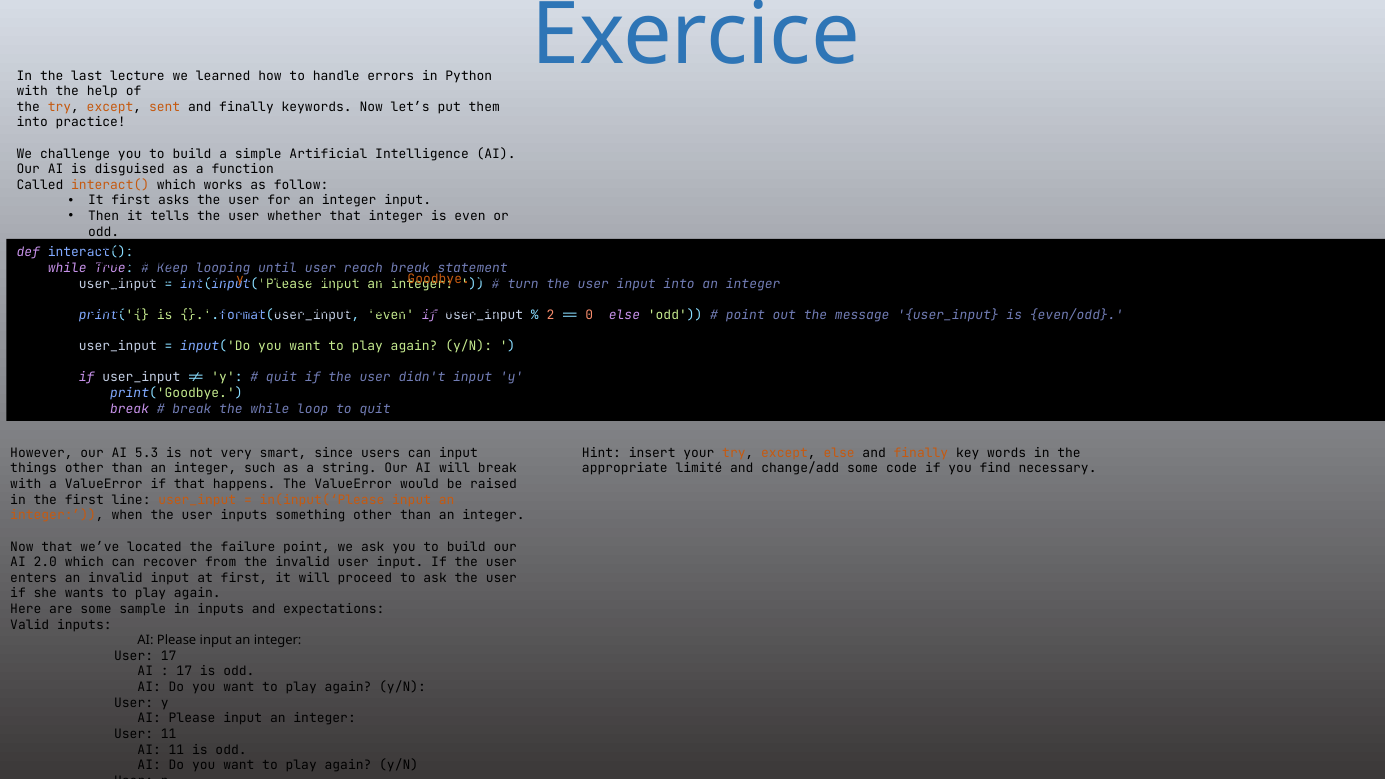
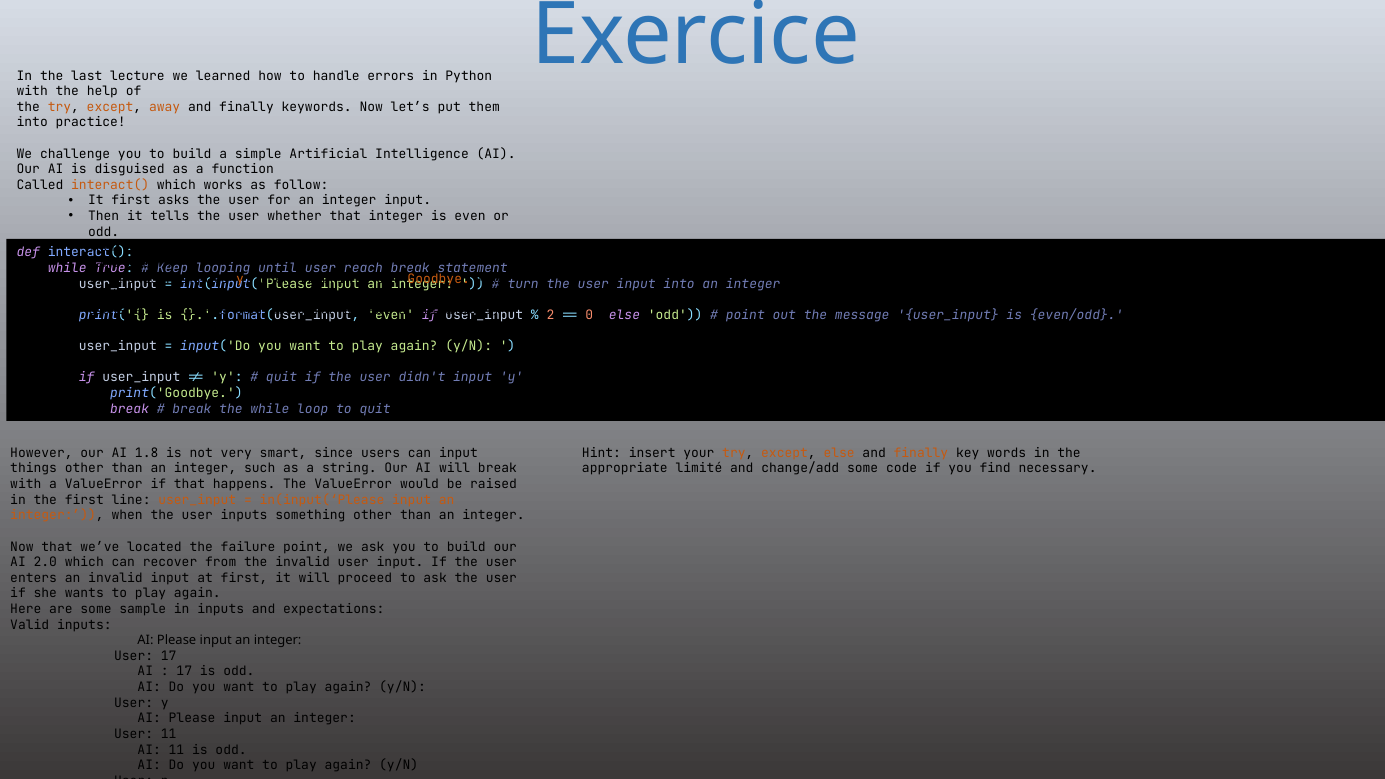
sent: sent -> away
5.3: 5.3 -> 1.8
